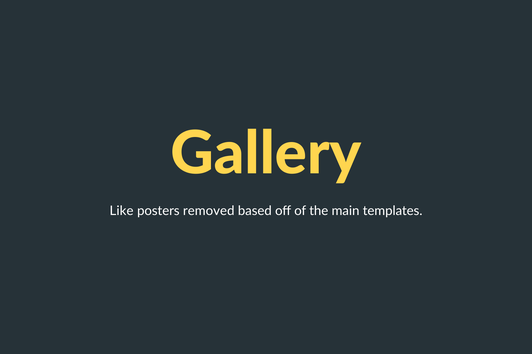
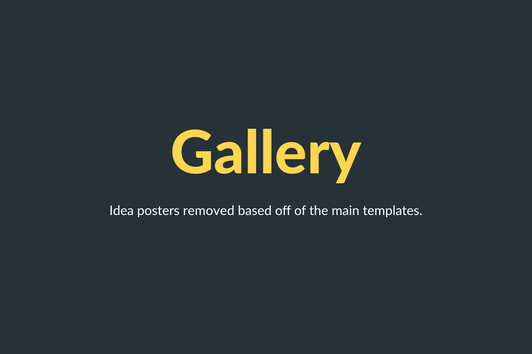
Like: Like -> Idea
